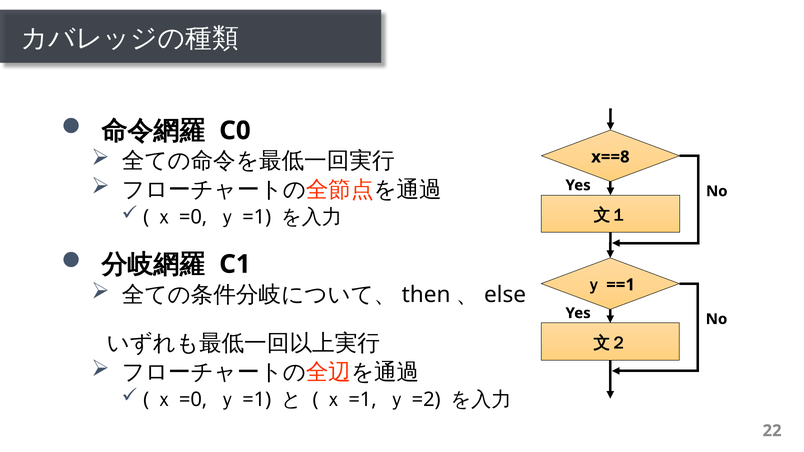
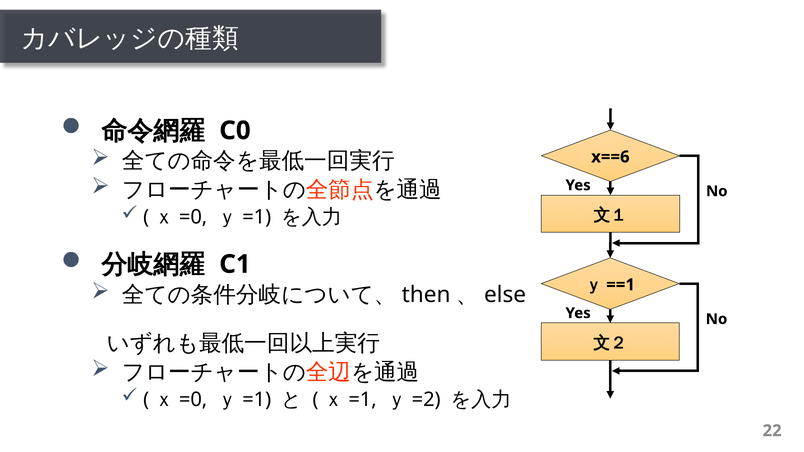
x==8: x==8 -> x==6
